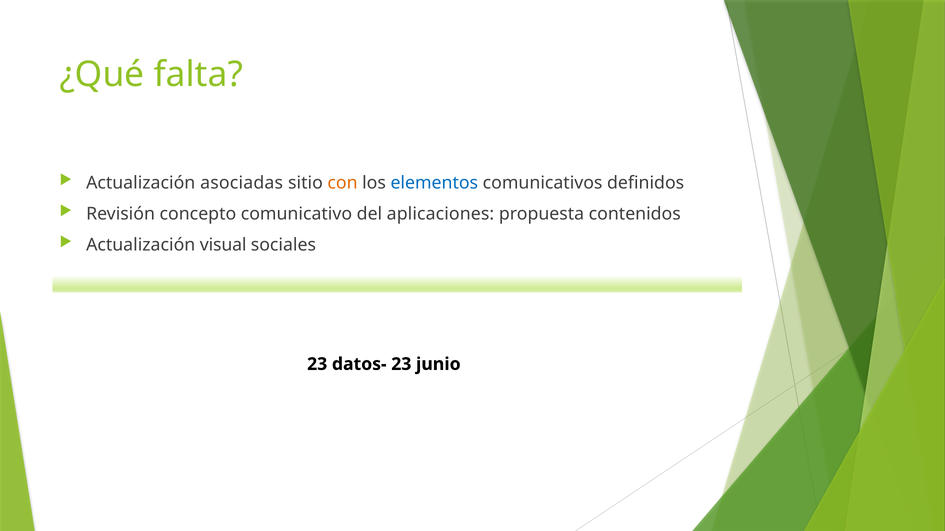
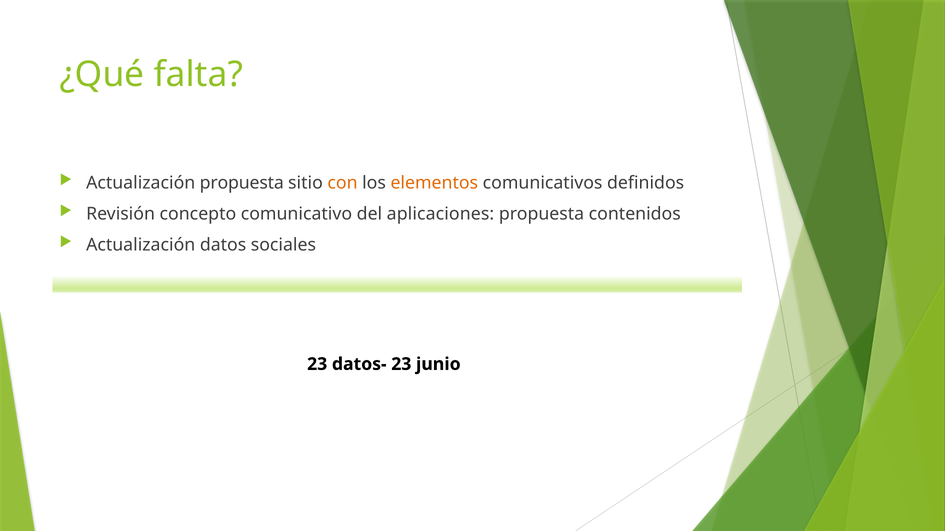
Actualización asociadas: asociadas -> propuesta
elementos colour: blue -> orange
visual: visual -> datos
